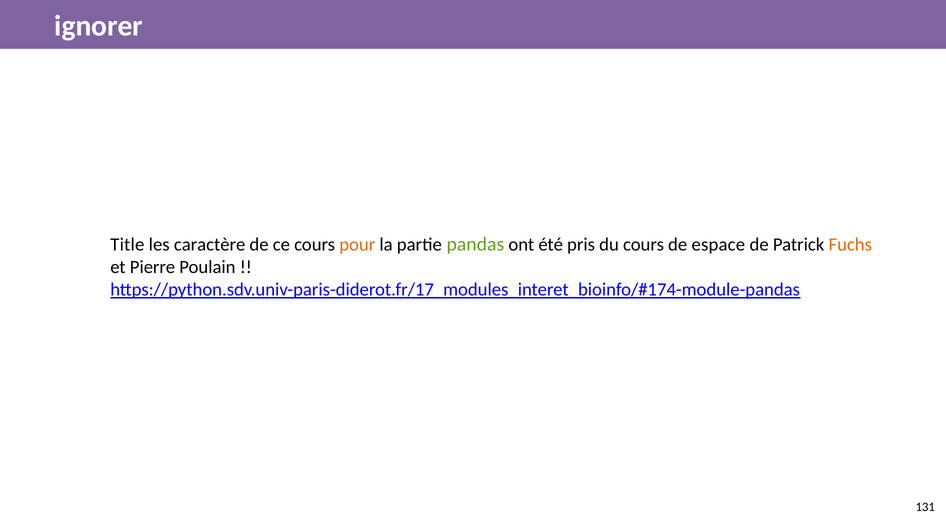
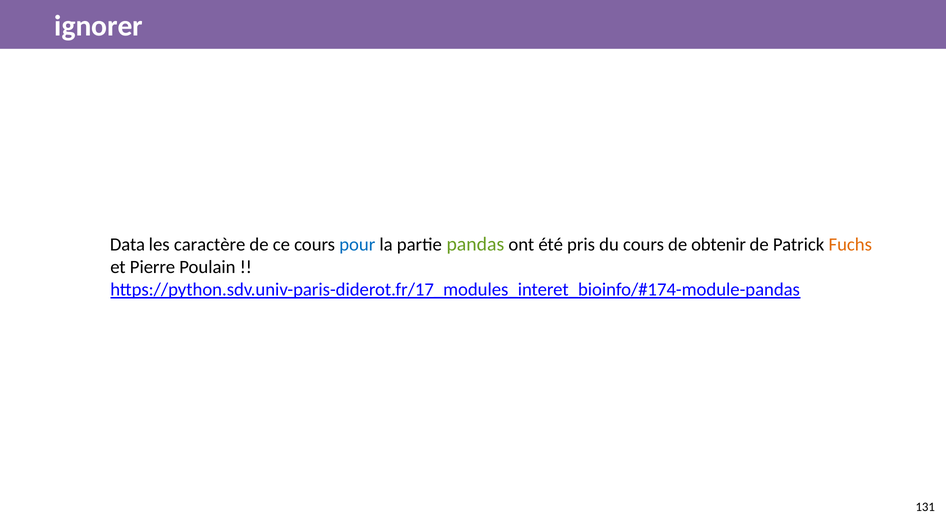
Title: Title -> Data
pour colour: orange -> blue
espace: espace -> obtenir
